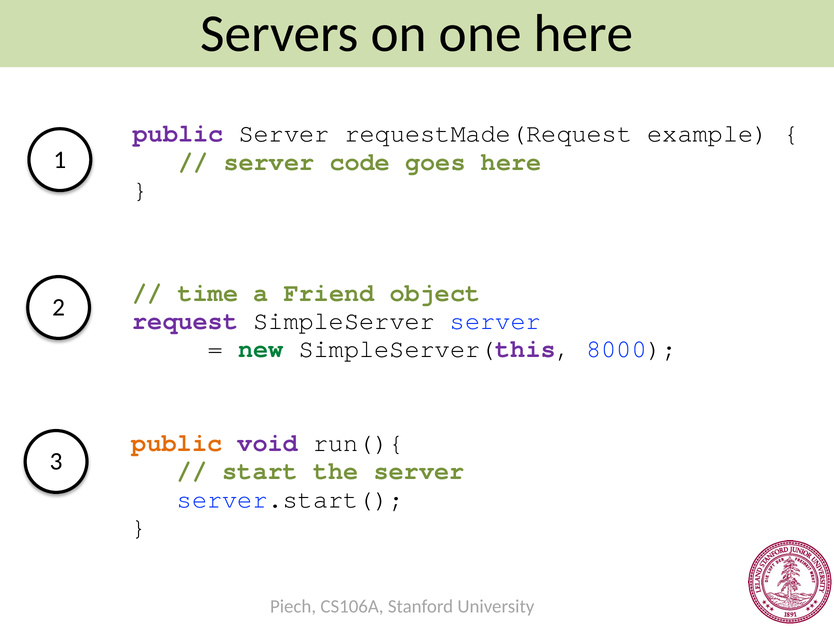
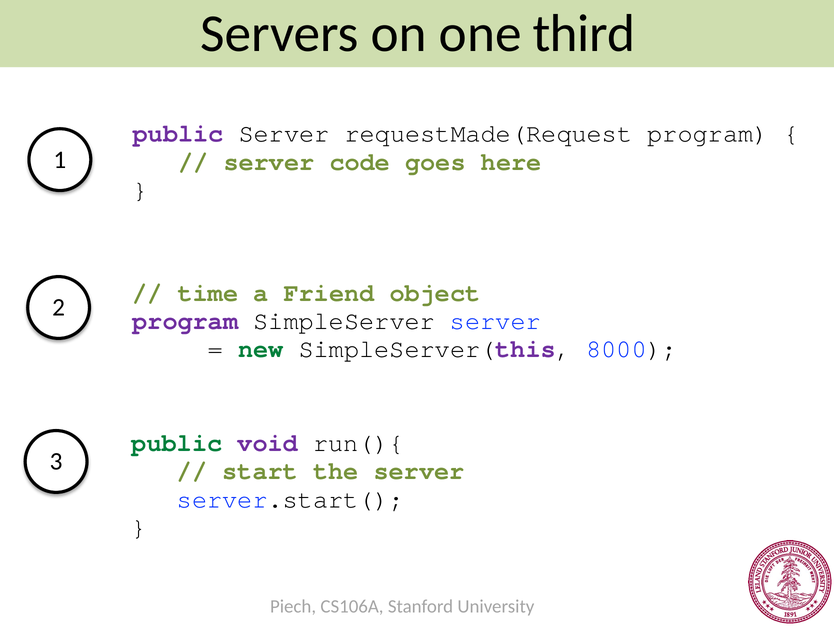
one here: here -> third
requestMade(Request example: example -> program
request at (185, 321): request -> program
public at (177, 443) colour: orange -> green
